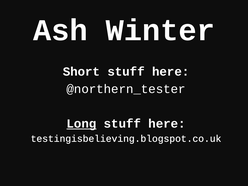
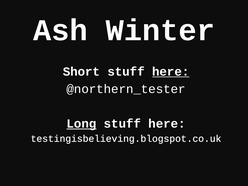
here at (171, 72) underline: none -> present
